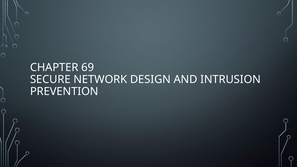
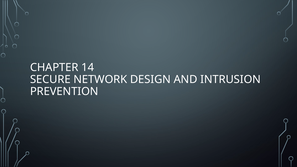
69: 69 -> 14
